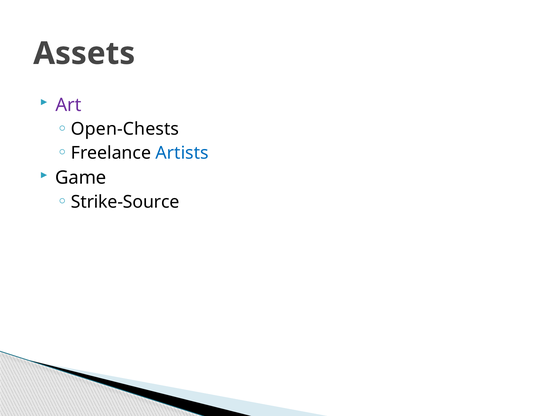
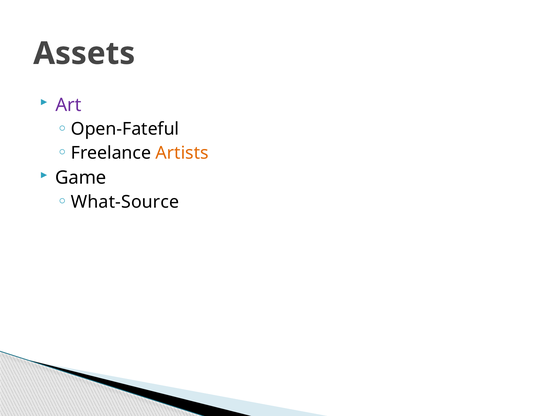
Open-Chests: Open-Chests -> Open-Fateful
Artists colour: blue -> orange
Strike-Source: Strike-Source -> What-Source
